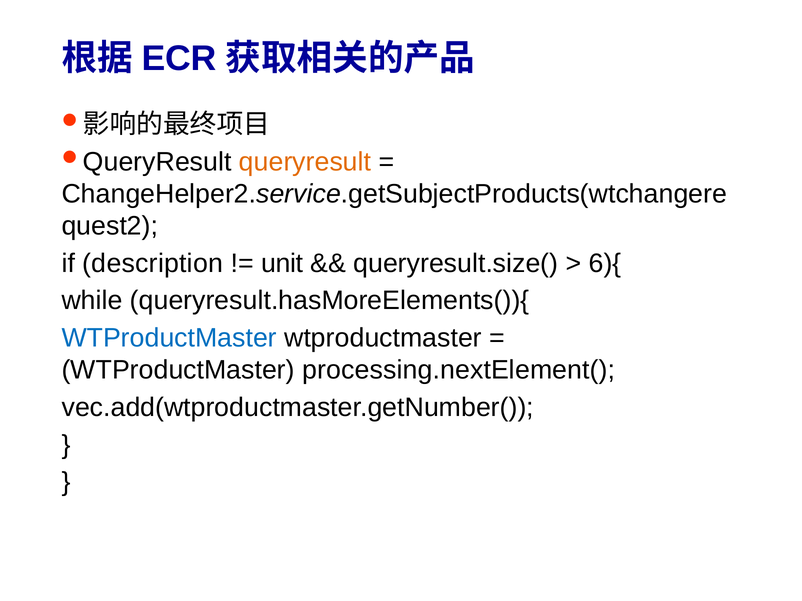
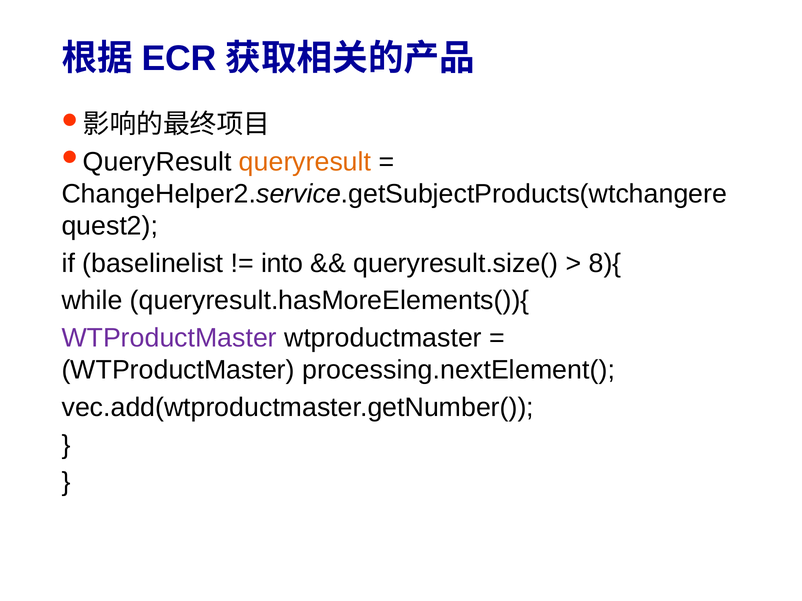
description: description -> baselinelist
unit: unit -> into
6){: 6){ -> 8){
WTProductMaster at (169, 338) colour: blue -> purple
